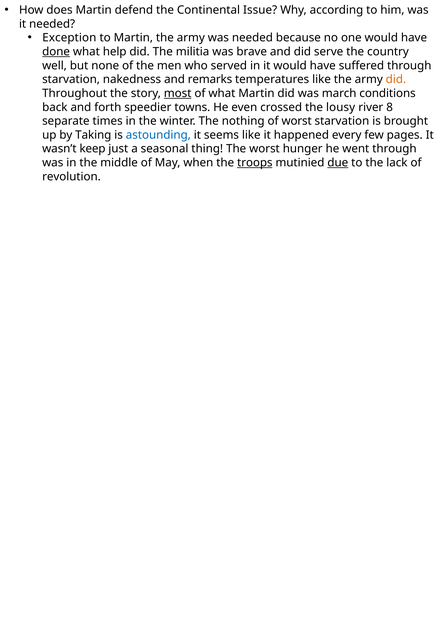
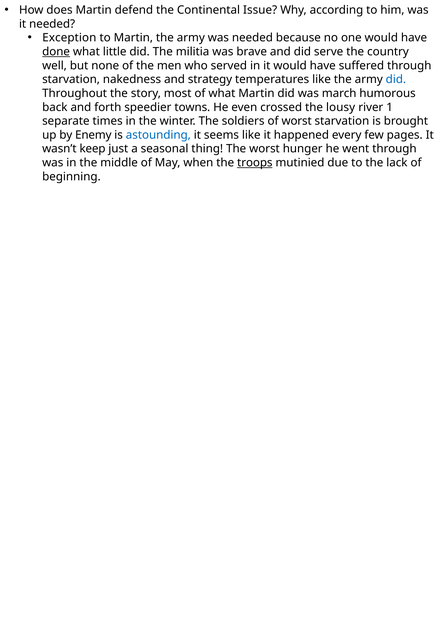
help: help -> little
remarks: remarks -> strategy
did at (396, 79) colour: orange -> blue
most underline: present -> none
conditions: conditions -> humorous
8: 8 -> 1
nothing: nothing -> soldiers
Taking: Taking -> Enemy
due underline: present -> none
revolution: revolution -> beginning
